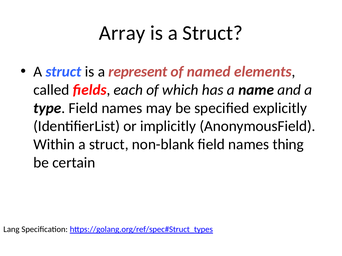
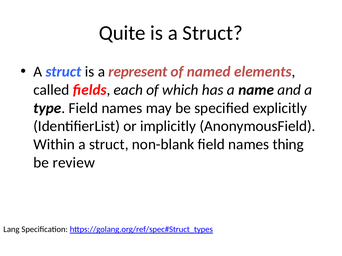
Array: Array -> Quite
certain: certain -> review
